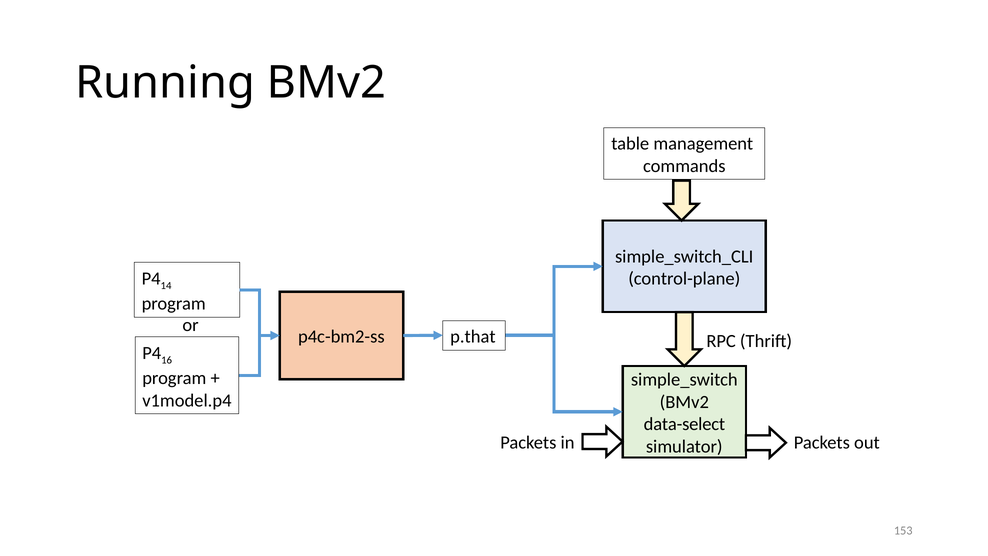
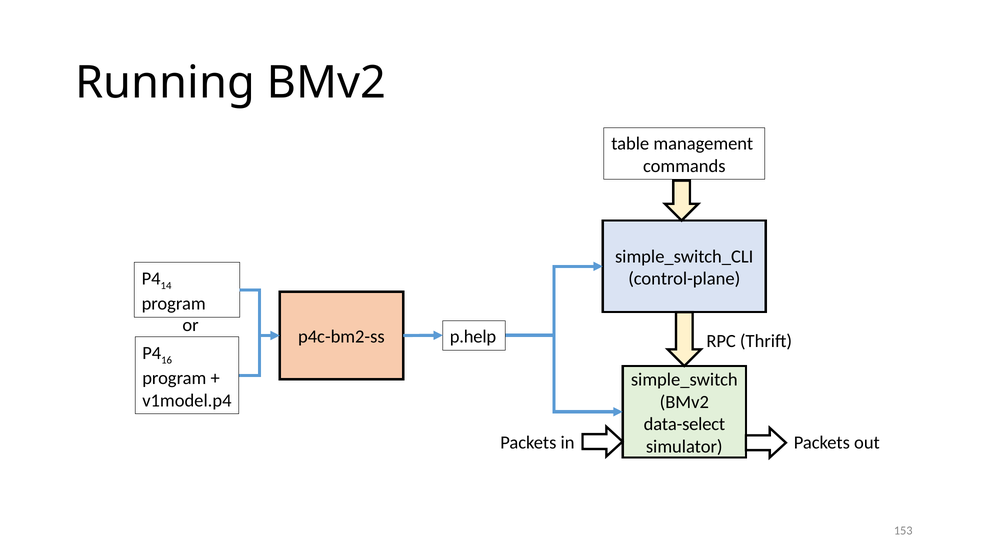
p.that: p.that -> p.help
